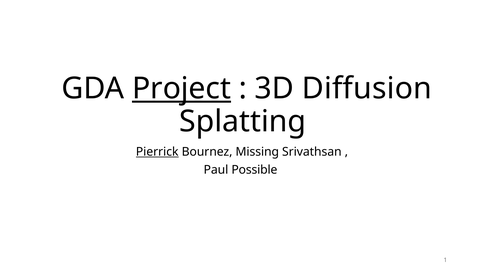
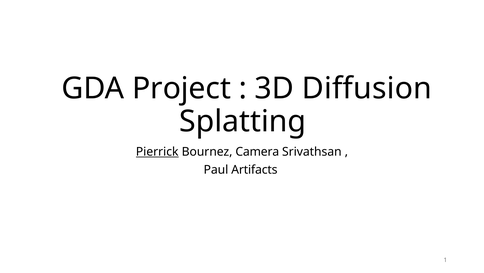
Project underline: present -> none
Missing: Missing -> Camera
Possible: Possible -> Artifacts
